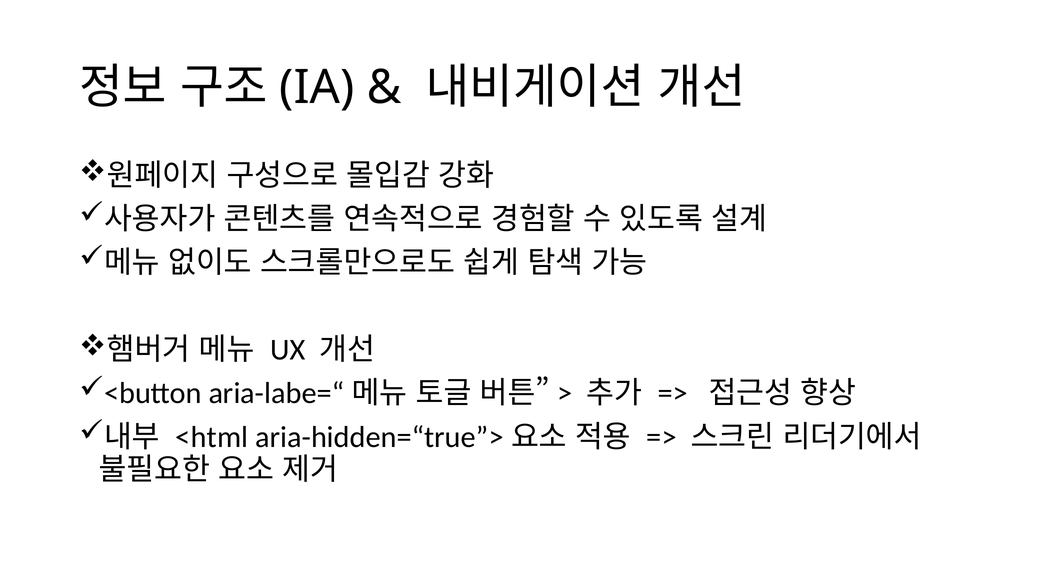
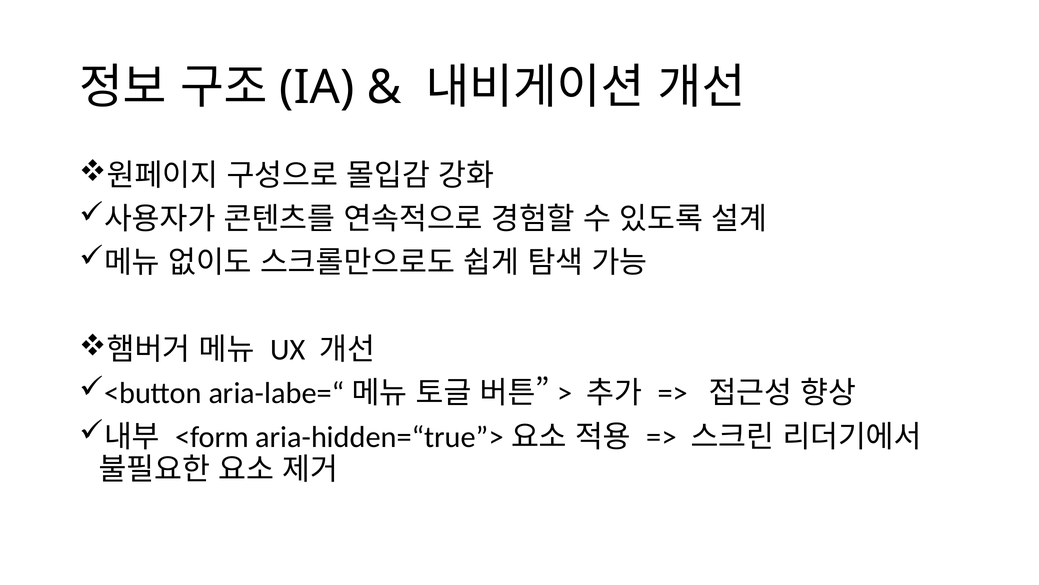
<html: <html -> <form
